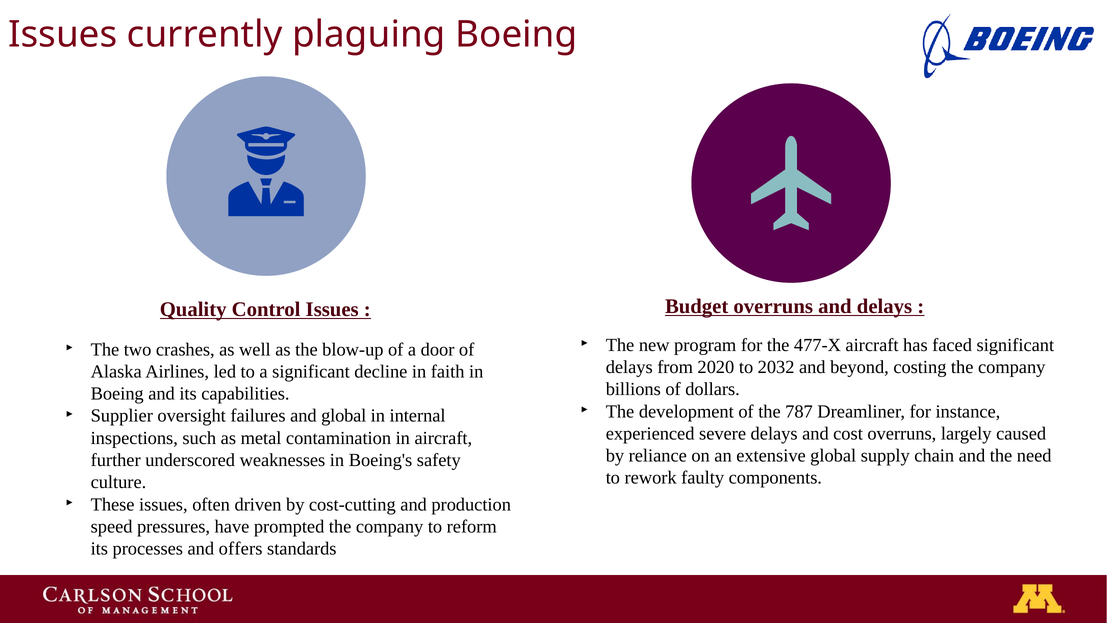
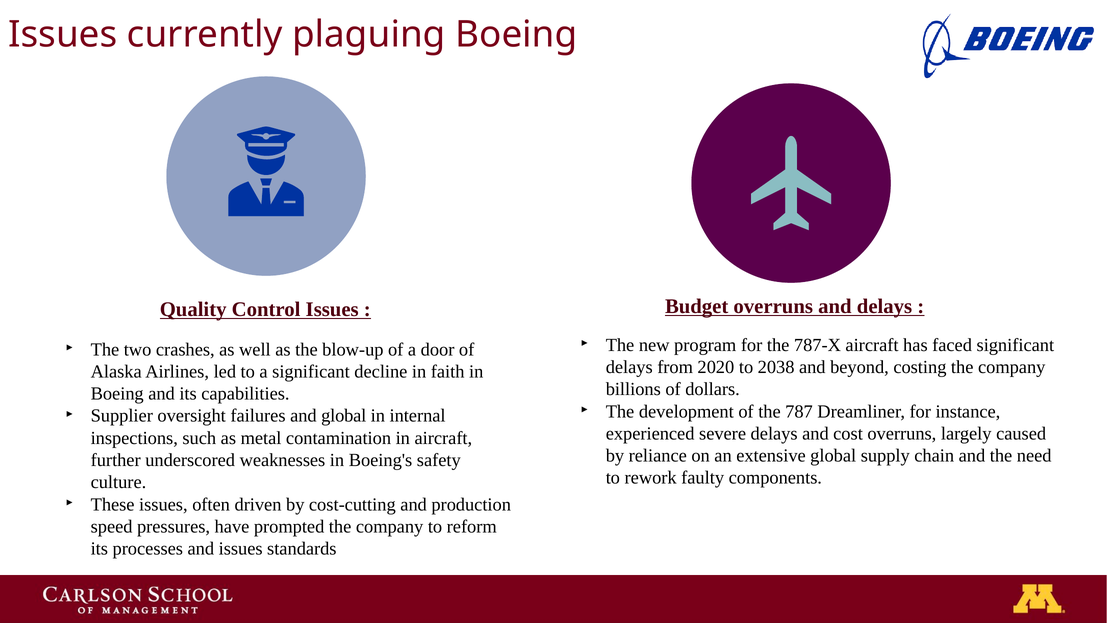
477-X: 477-X -> 787-X
2032: 2032 -> 2038
and offers: offers -> issues
